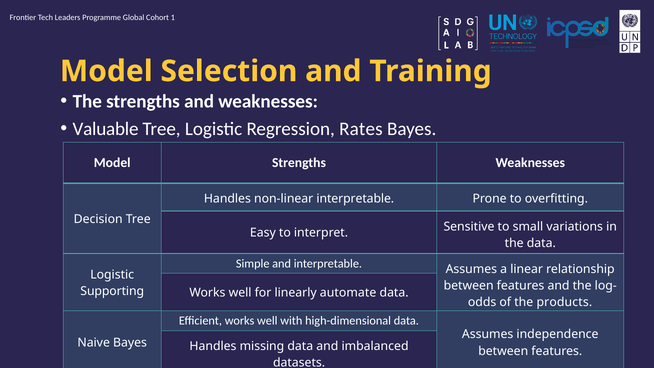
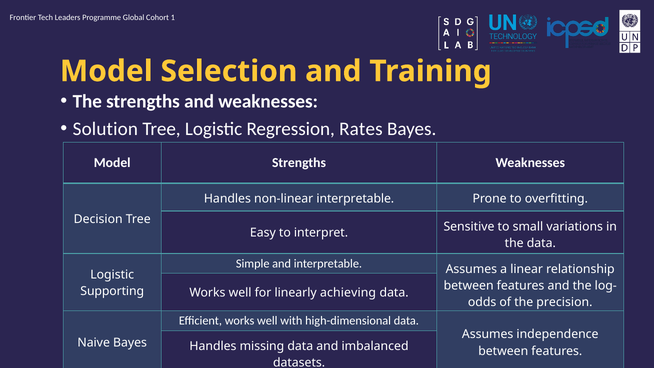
Valuable: Valuable -> Solution
automate: automate -> achieving
products: products -> precision
